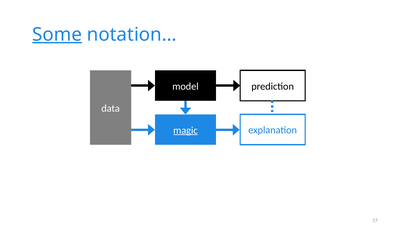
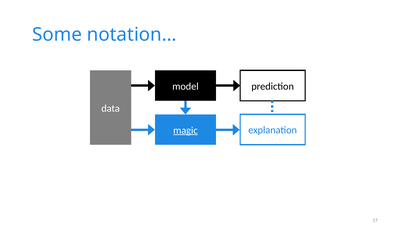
Some underline: present -> none
